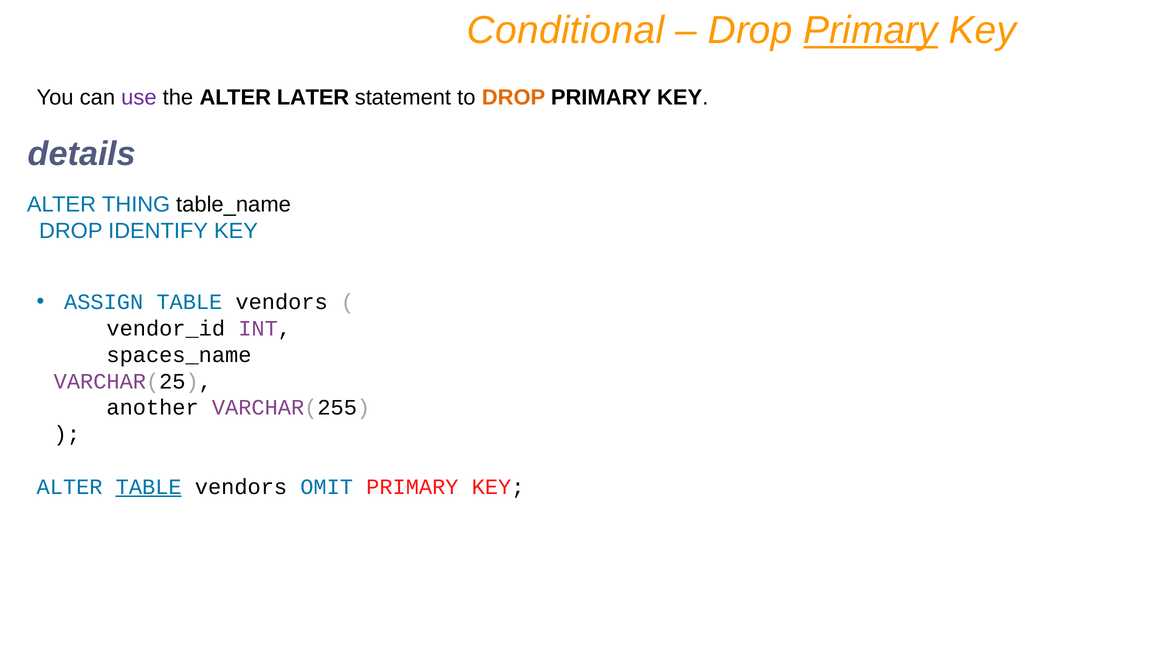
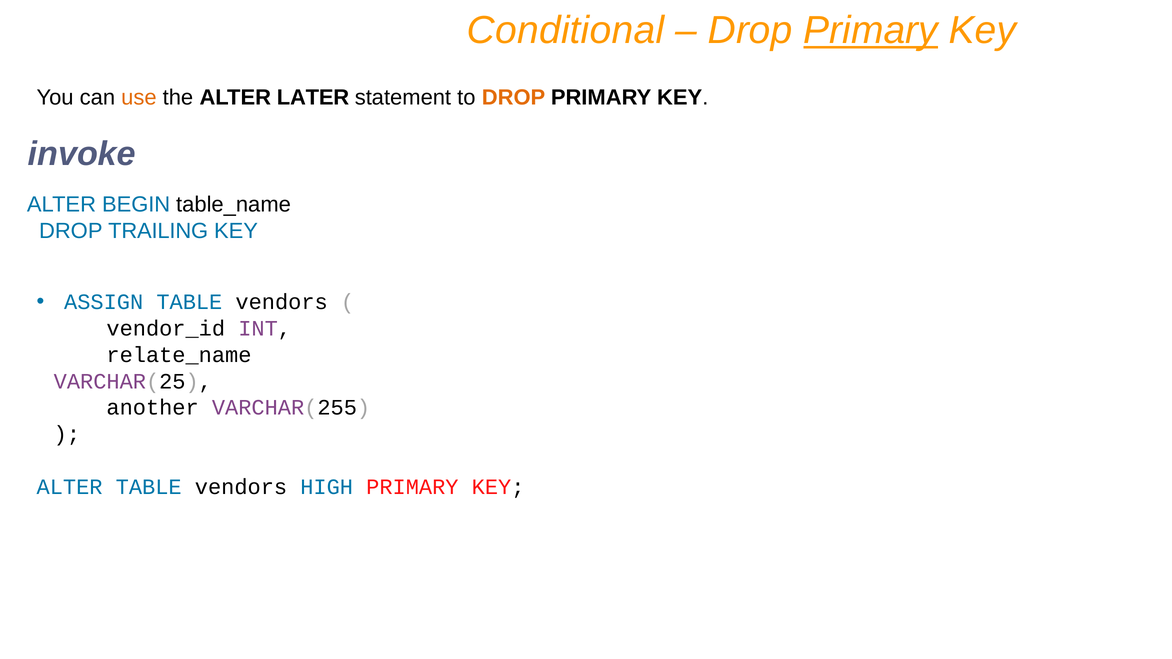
use colour: purple -> orange
details: details -> invoke
THING: THING -> BEGIN
IDENTIFY: IDENTIFY -> TRAILING
spaces_name: spaces_name -> relate_name
TABLE at (149, 487) underline: present -> none
OMIT: OMIT -> HIGH
